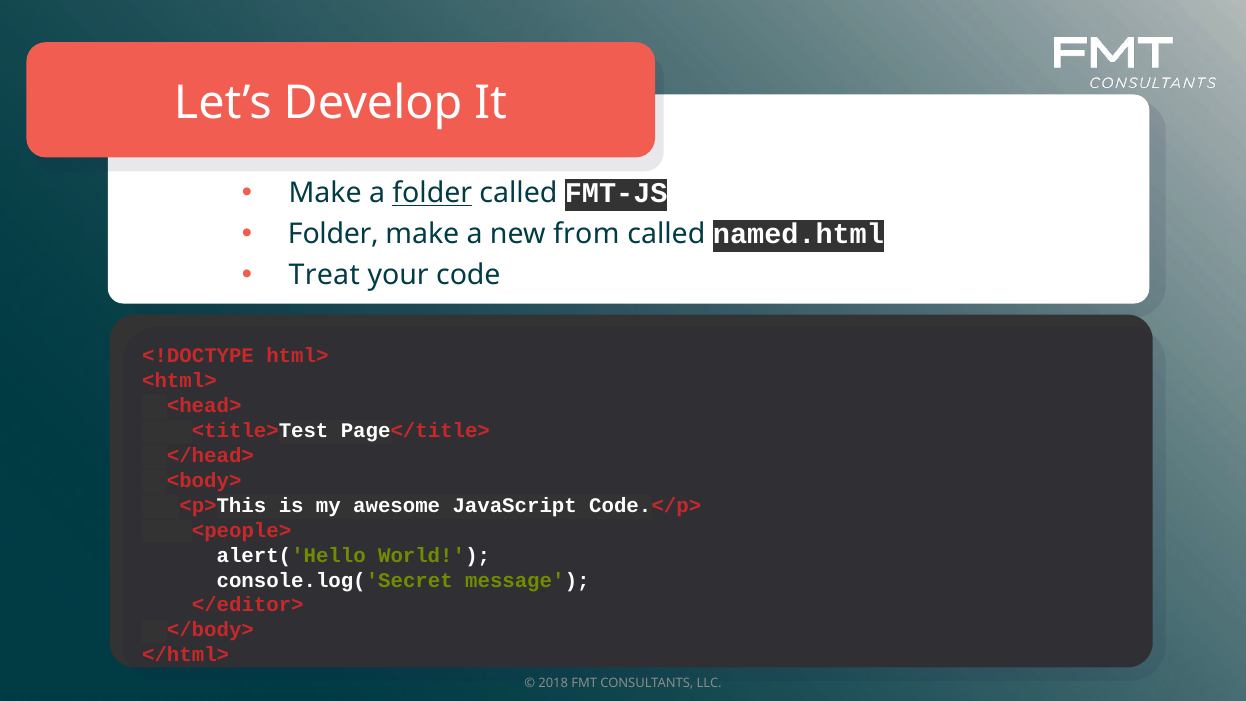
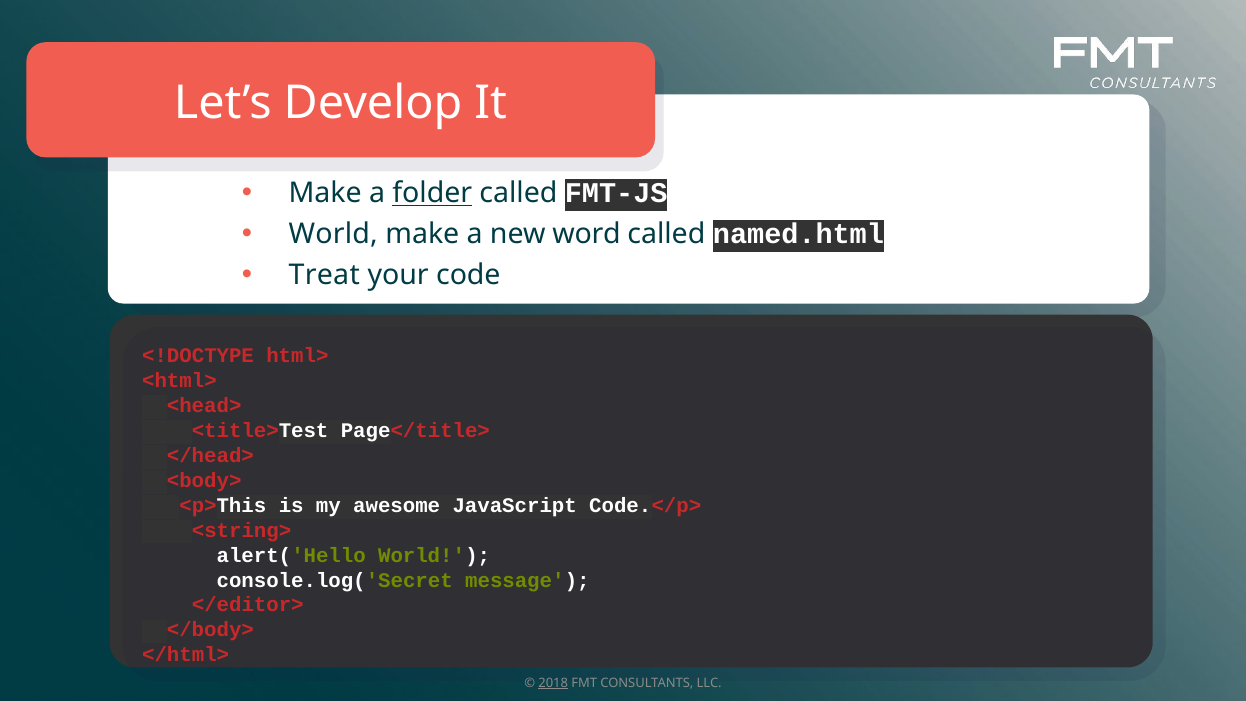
Folder at (333, 234): Folder -> World
from: from -> word
<people>: <people> -> <string>
2018 underline: none -> present
